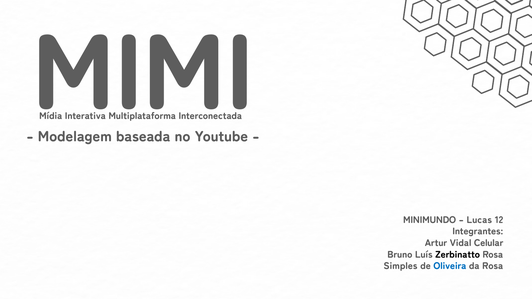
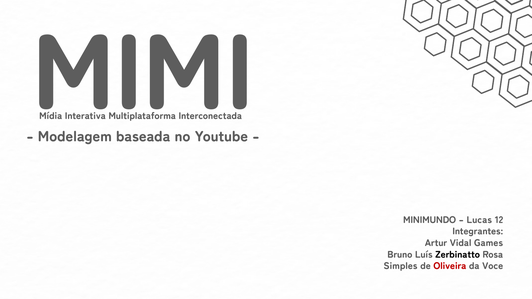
Celular: Celular -> Games
Oliveira colour: blue -> red
da Rosa: Rosa -> Voce
